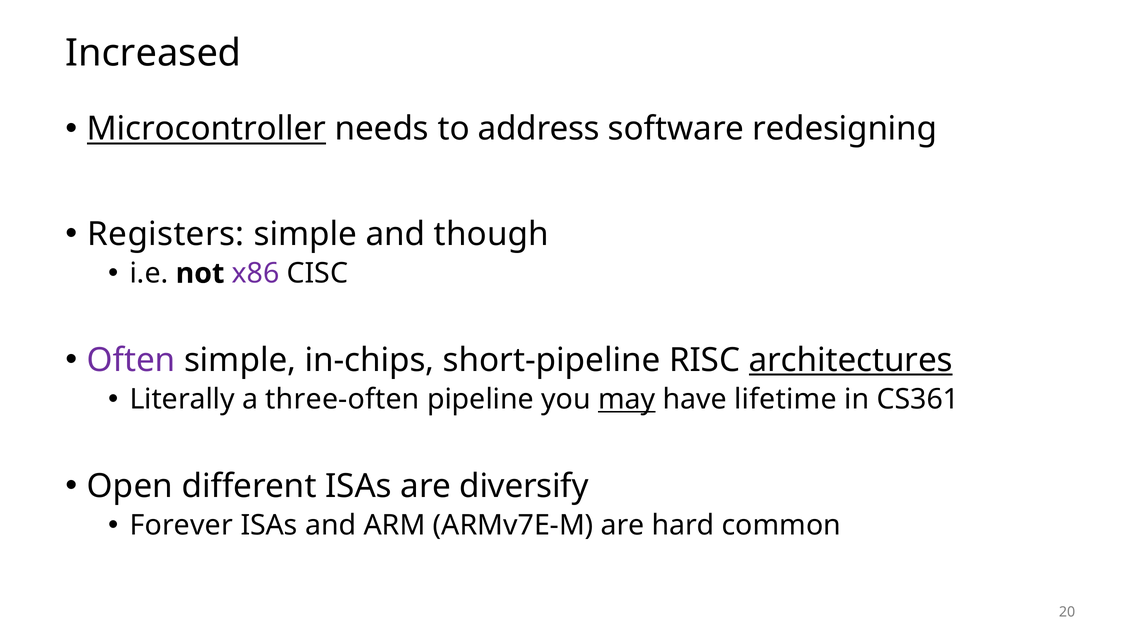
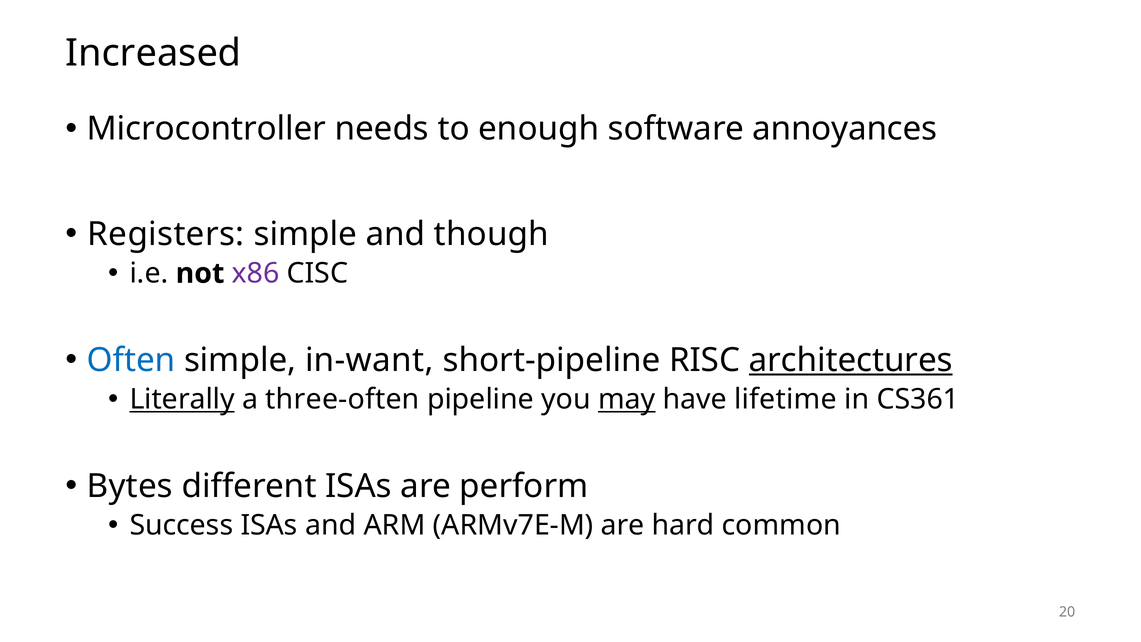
Microcontroller underline: present -> none
address: address -> enough
redesigning: redesigning -> annoyances
Often colour: purple -> blue
in-chips: in-chips -> in-want
Literally underline: none -> present
Open: Open -> Bytes
diversify: diversify -> perform
Forever: Forever -> Success
